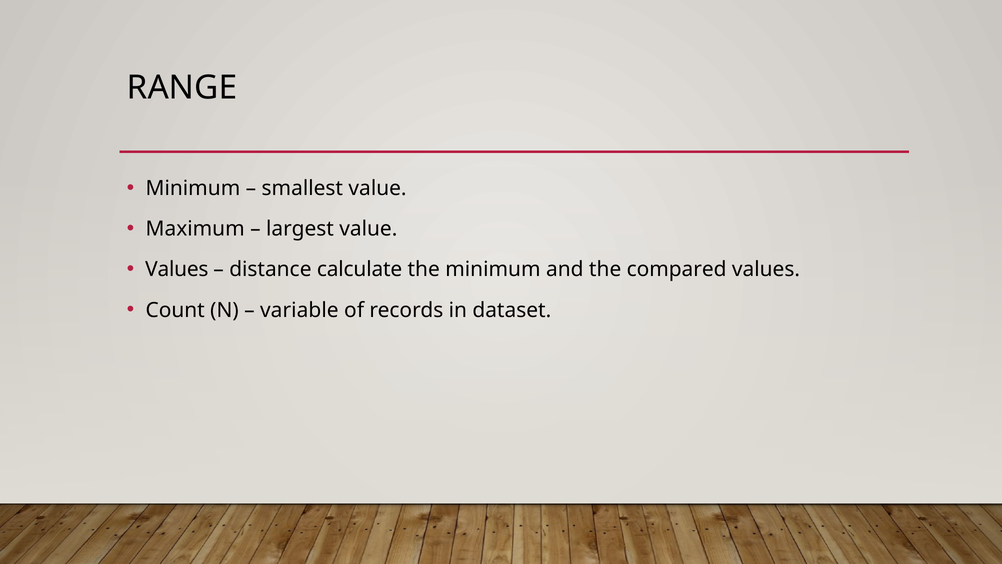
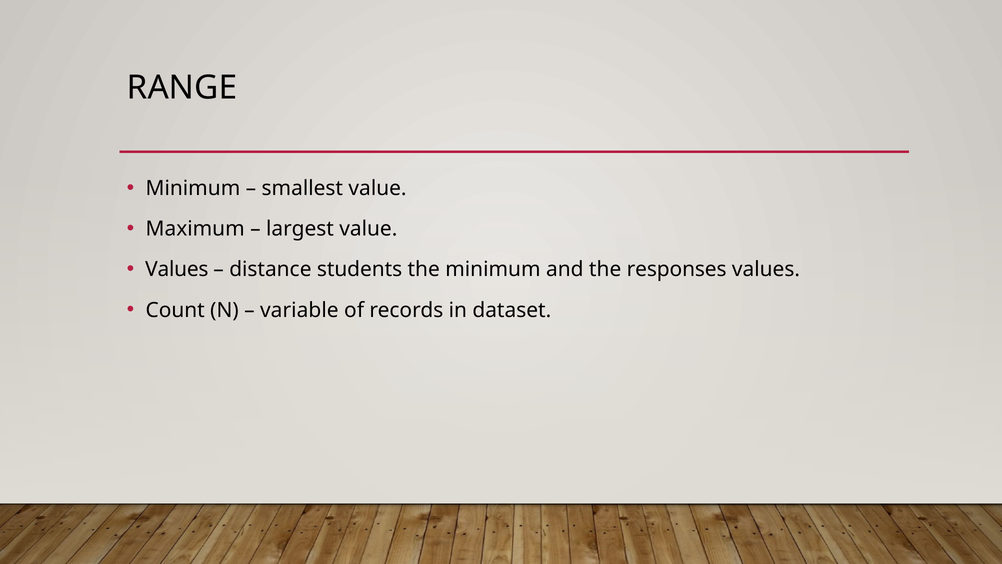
calculate: calculate -> students
compared: compared -> responses
